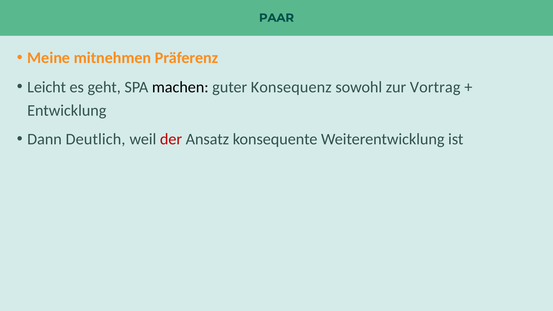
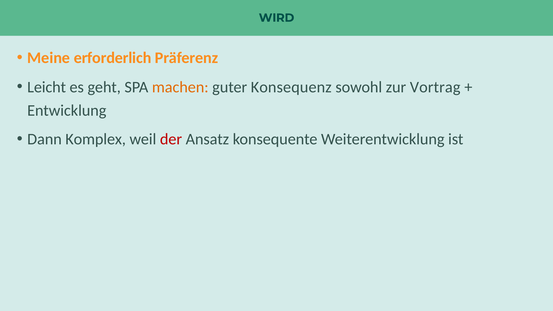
PAAR: PAAR -> WIRD
mitnehmen: mitnehmen -> erforderlich
machen colour: black -> orange
Deutlich: Deutlich -> Komplex
